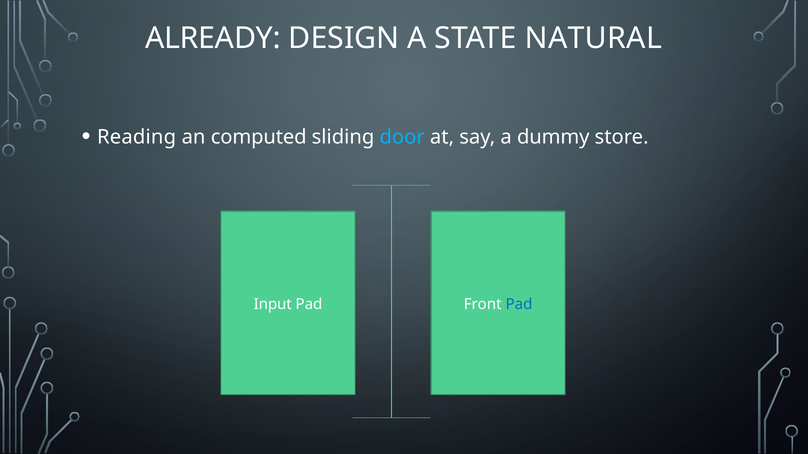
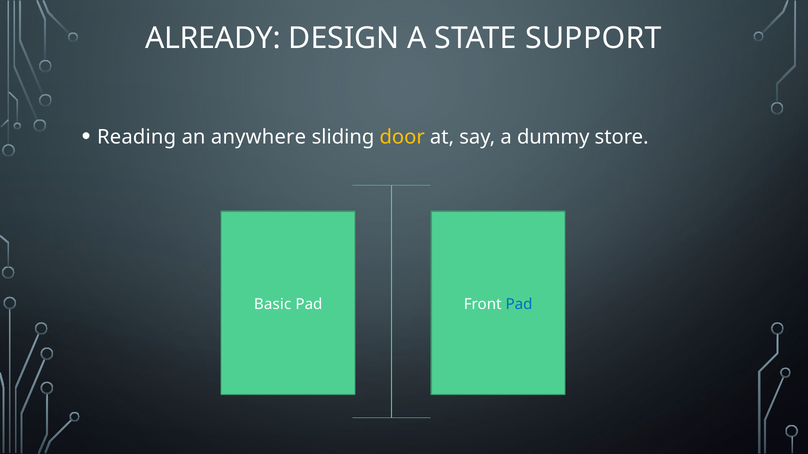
NATURAL: NATURAL -> SUPPORT
computed: computed -> anywhere
door colour: light blue -> yellow
Input: Input -> Basic
